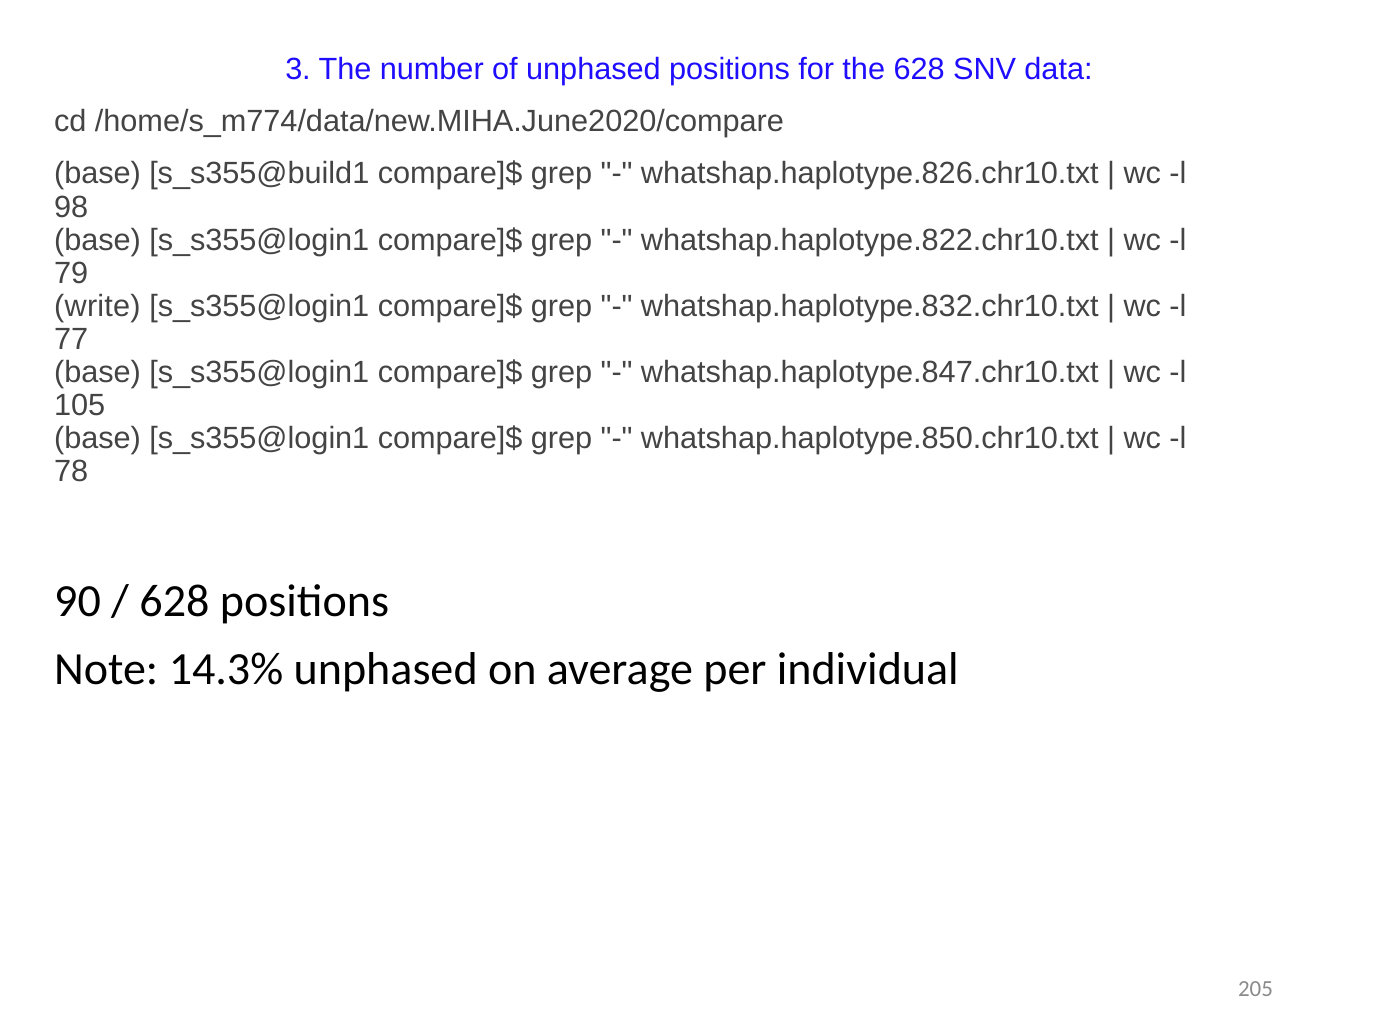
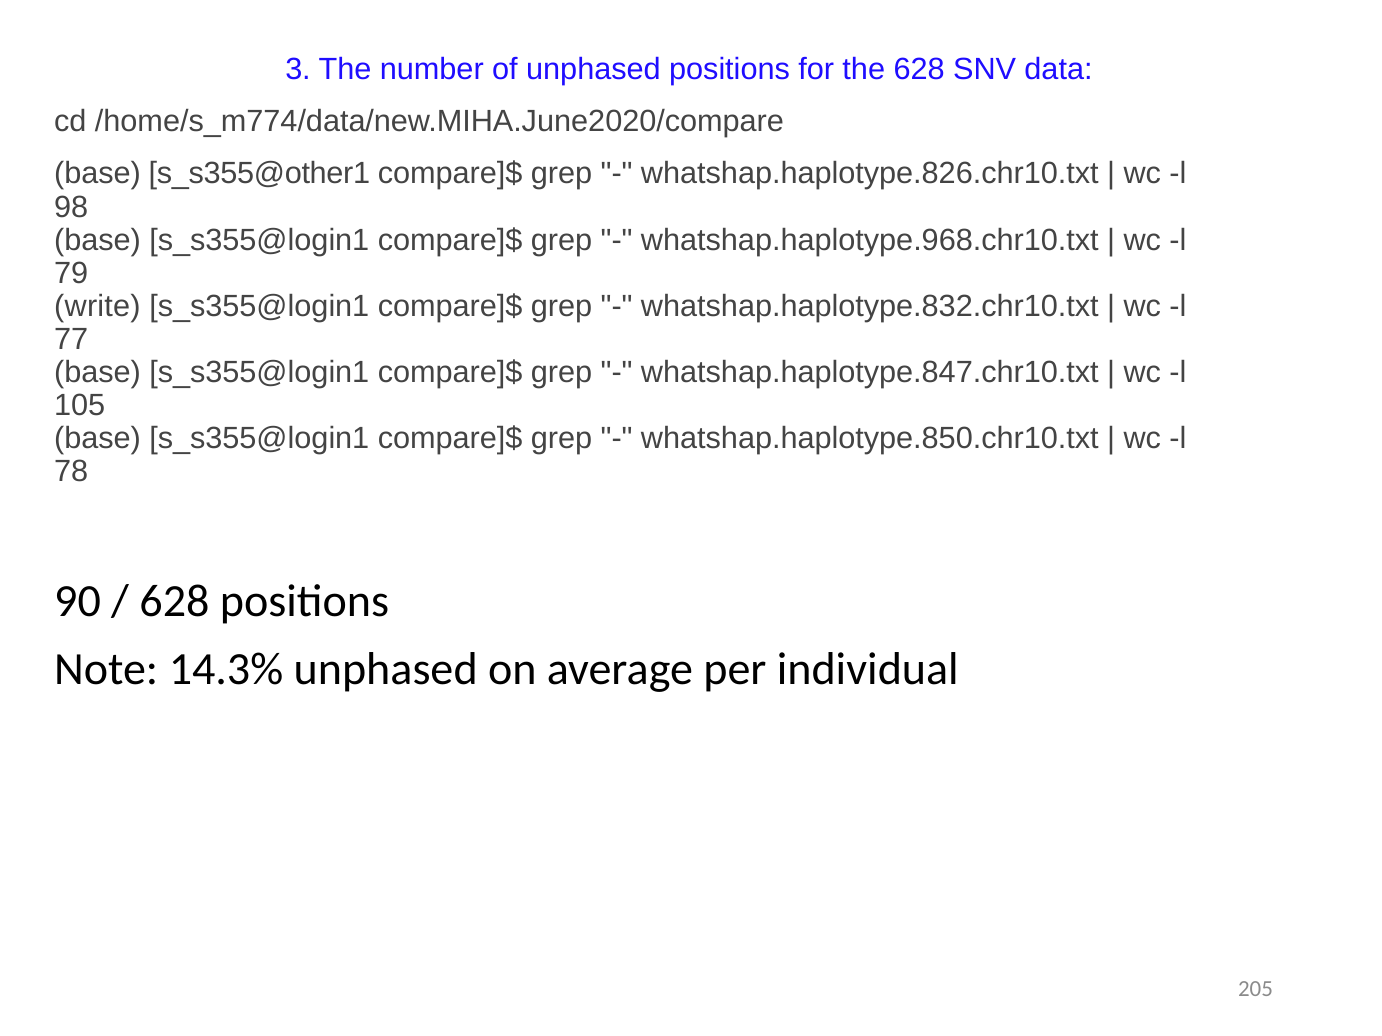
s_s355@build1: s_s355@build1 -> s_s355@other1
whatshap.haplotype.822.chr10.txt: whatshap.haplotype.822.chr10.txt -> whatshap.haplotype.968.chr10.txt
